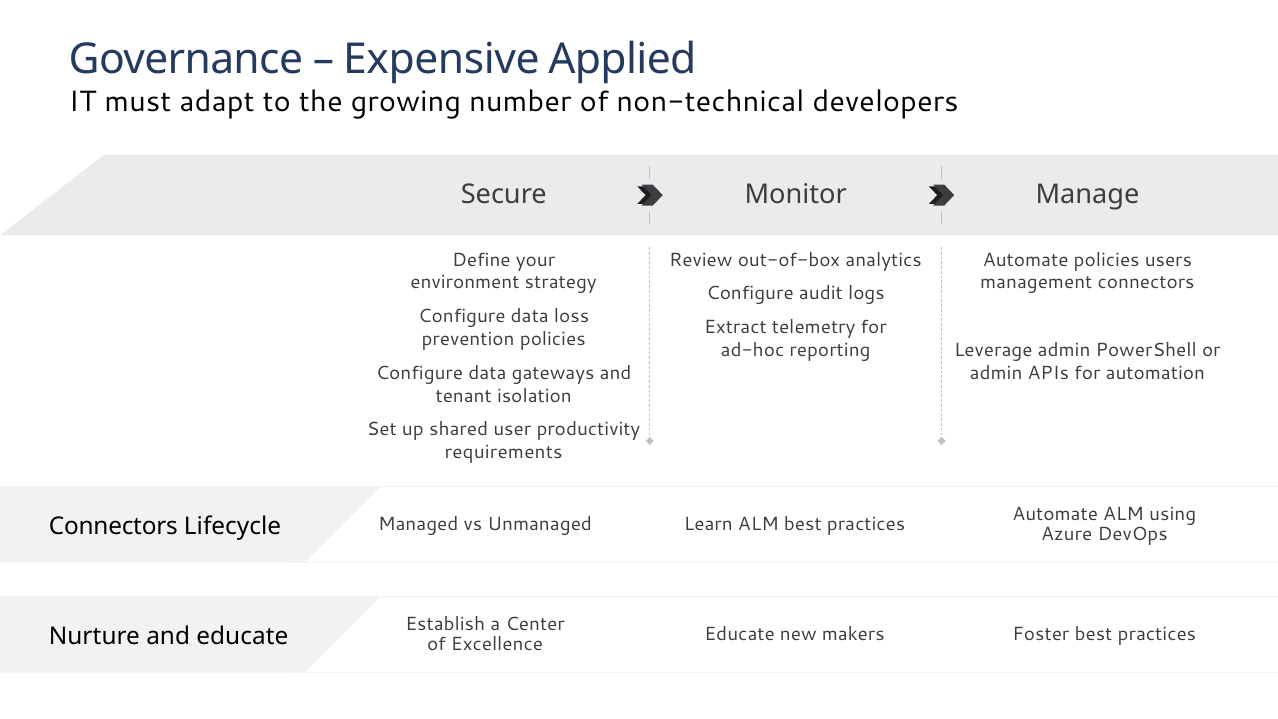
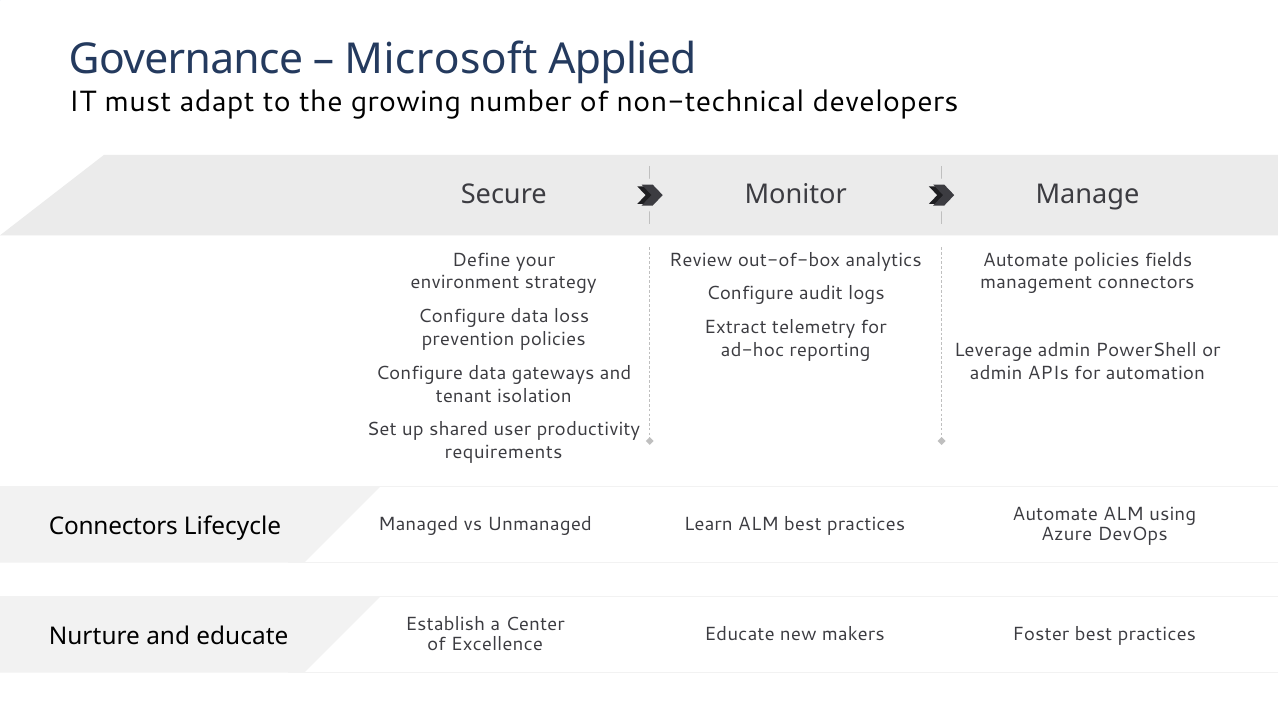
Expensive: Expensive -> Microsoft
users: users -> fields
